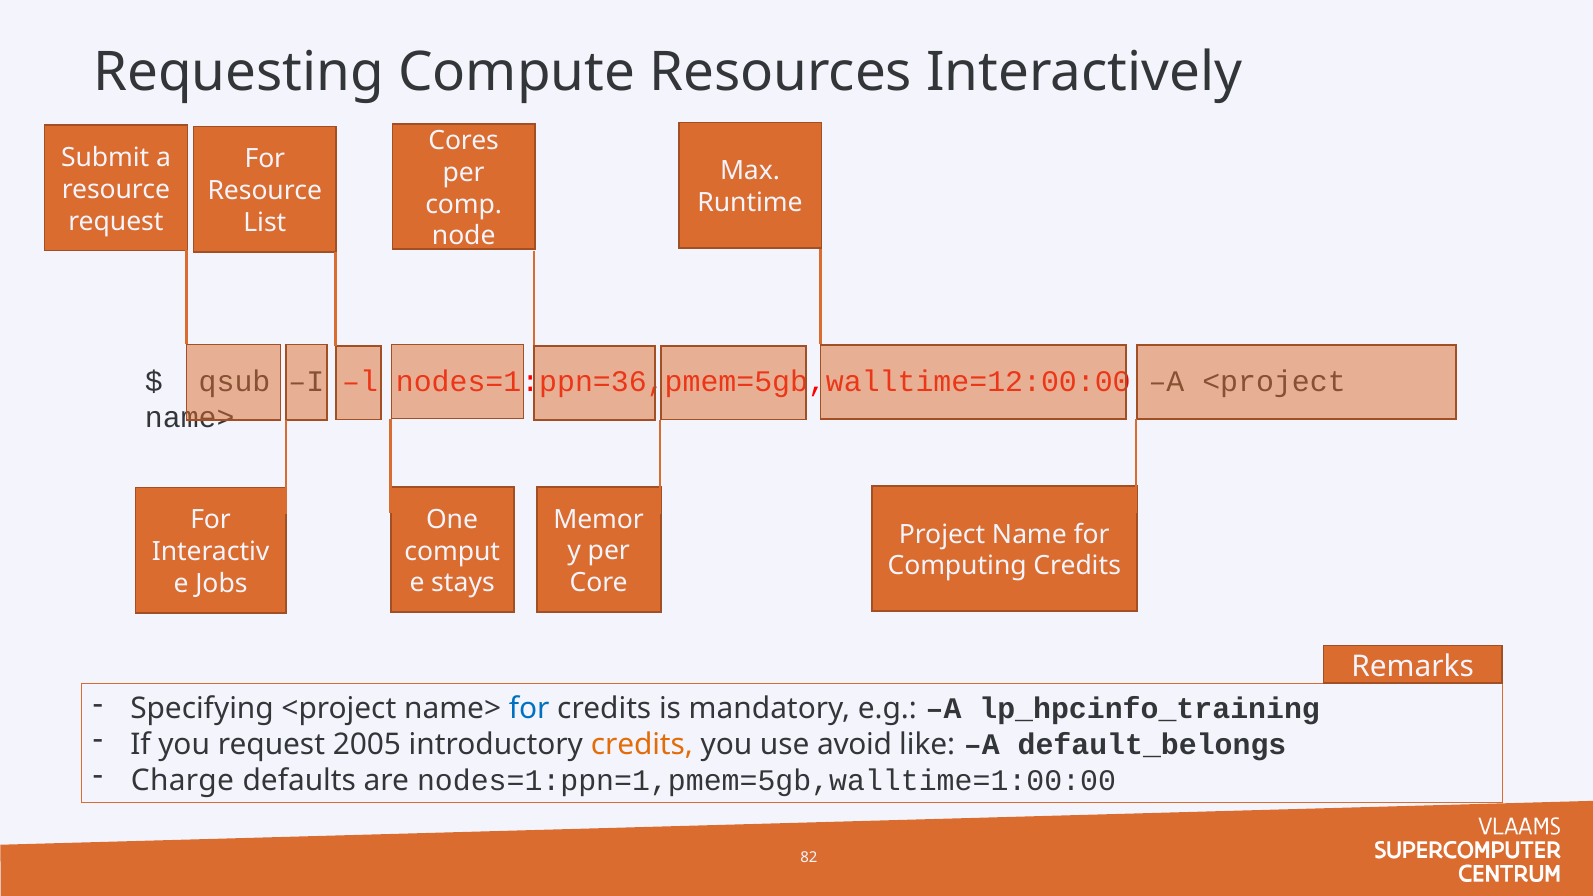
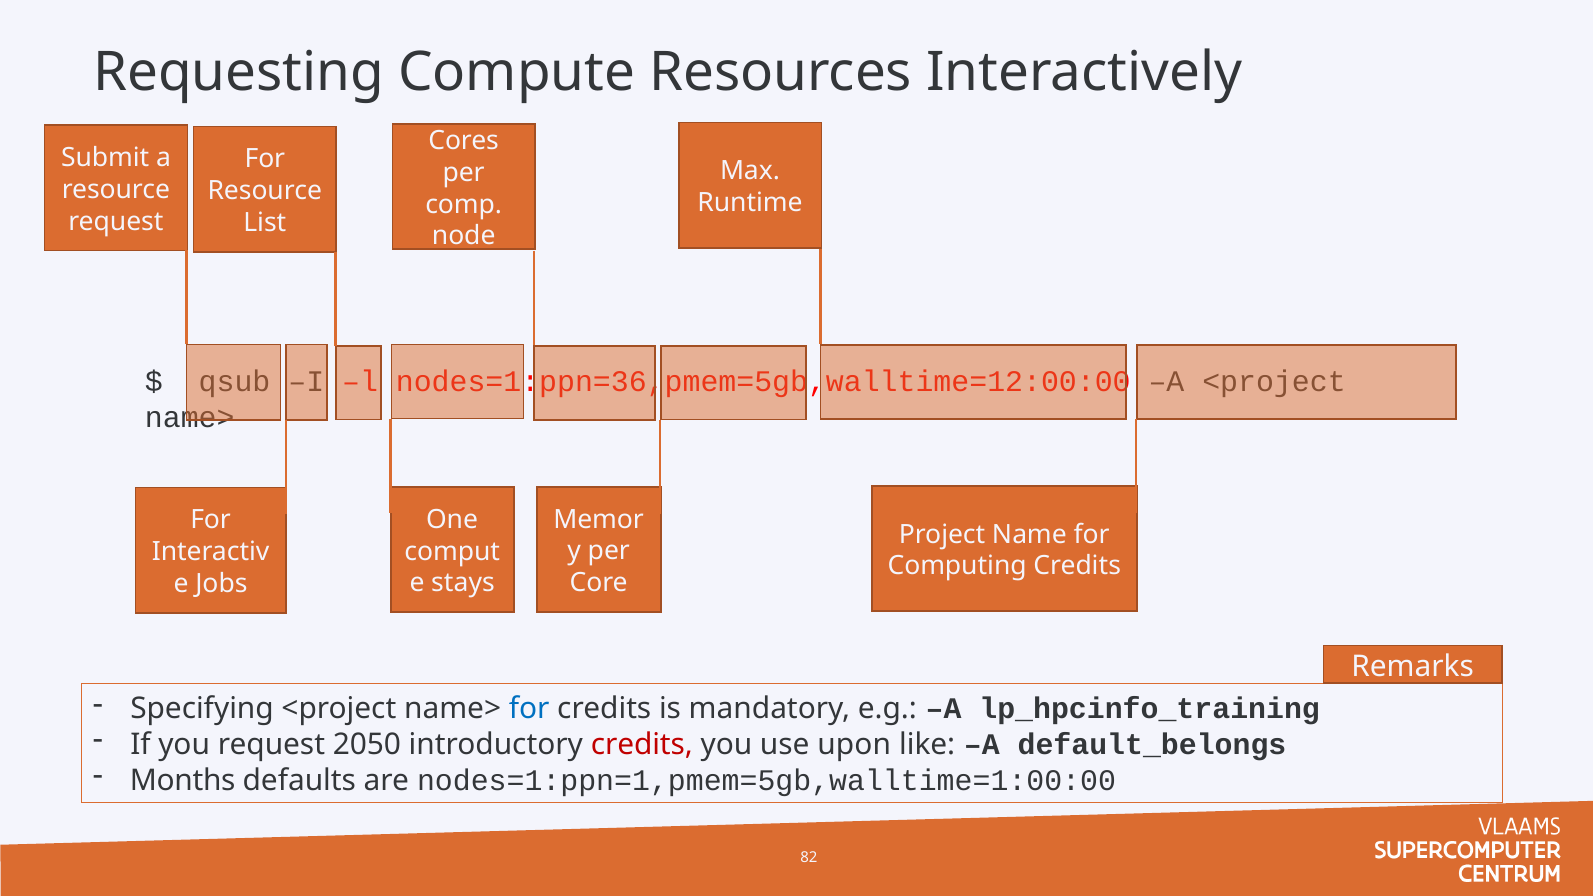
2005: 2005 -> 2050
credits at (642, 745) colour: orange -> red
avoid: avoid -> upon
Charge: Charge -> Months
